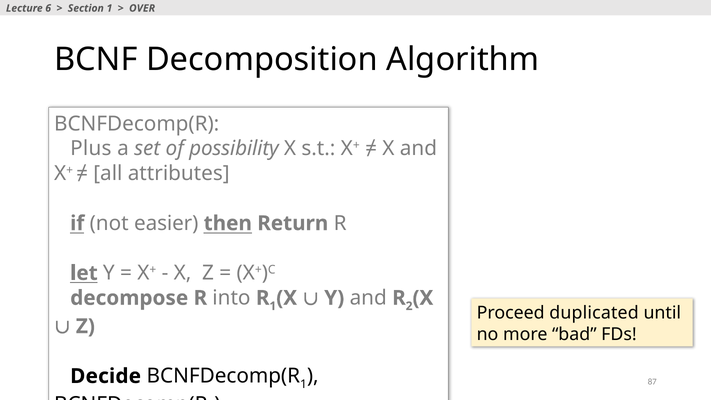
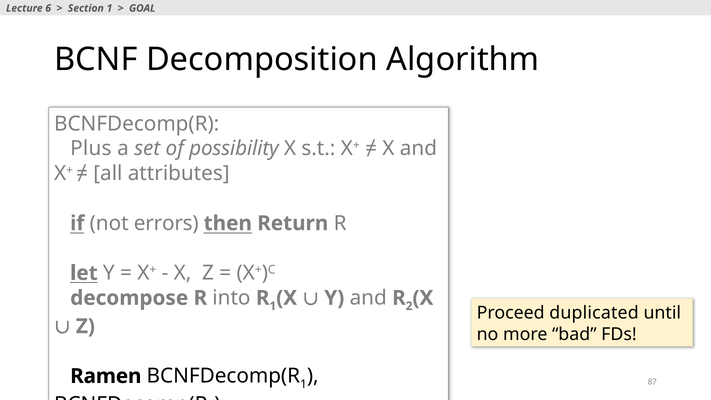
OVER: OVER -> GOAL
easier: easier -> errors
Decide: Decide -> Ramen
